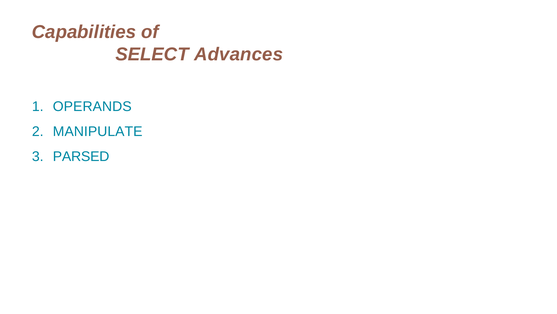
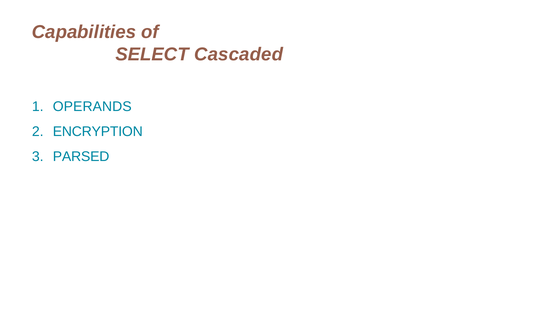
Advances: Advances -> Cascaded
MANIPULATE: MANIPULATE -> ENCRYPTION
